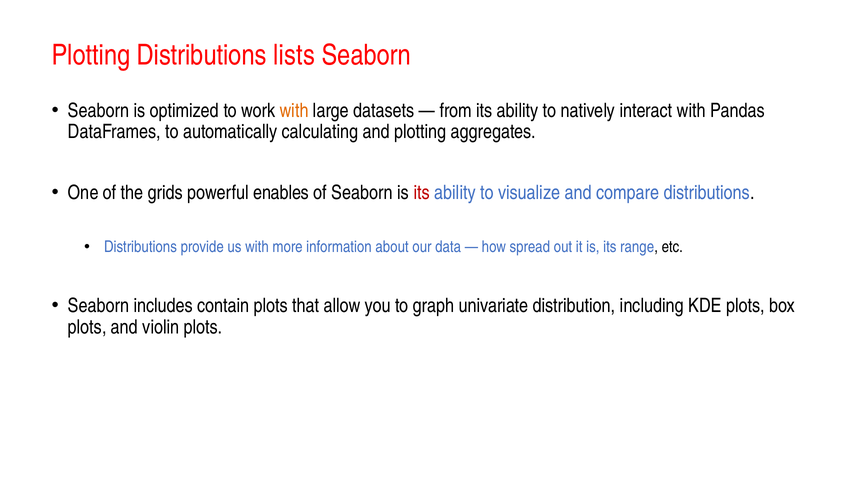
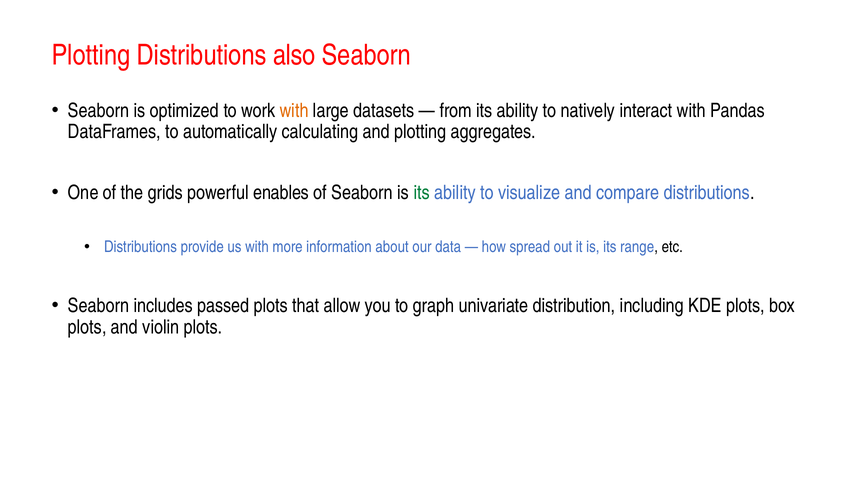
lists: lists -> also
its at (422, 193) colour: red -> green
contain: contain -> passed
